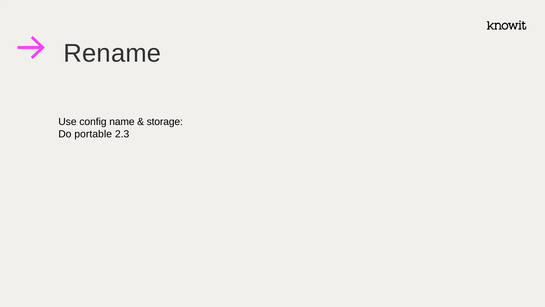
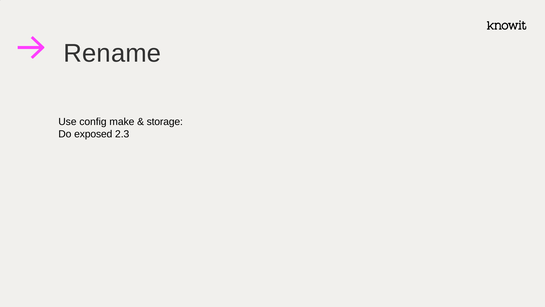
name: name -> make
portable: portable -> exposed
